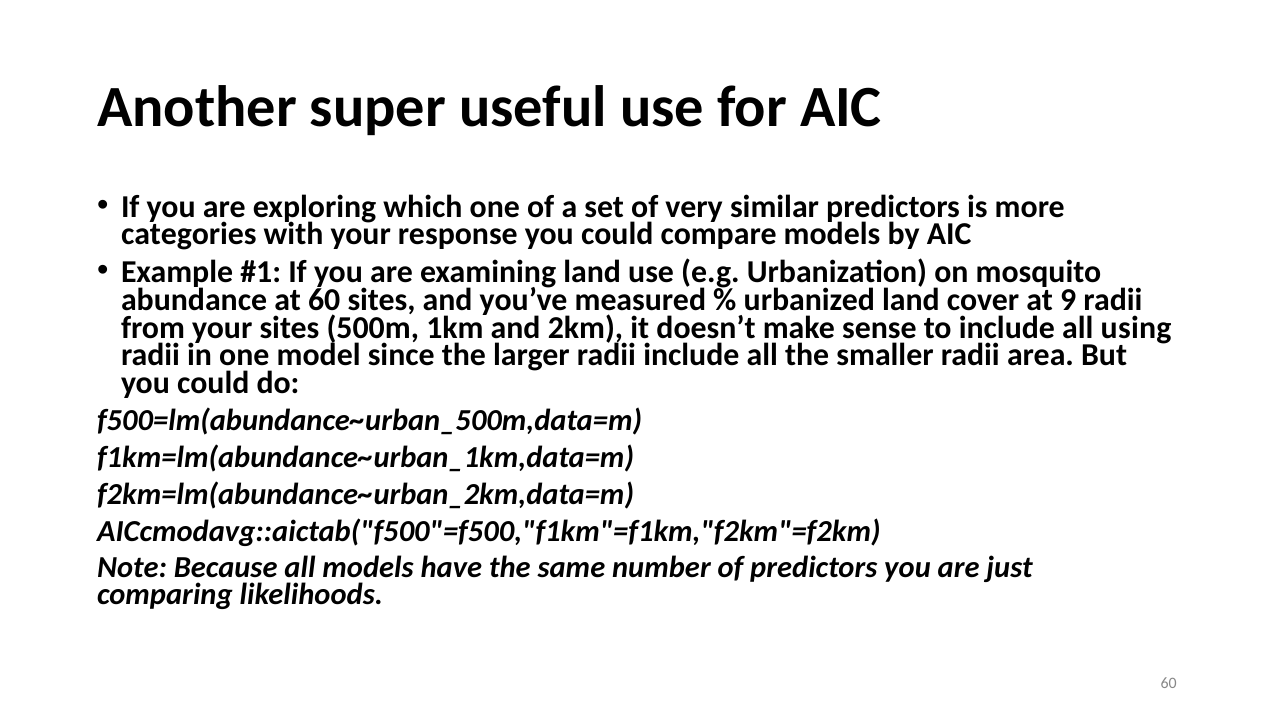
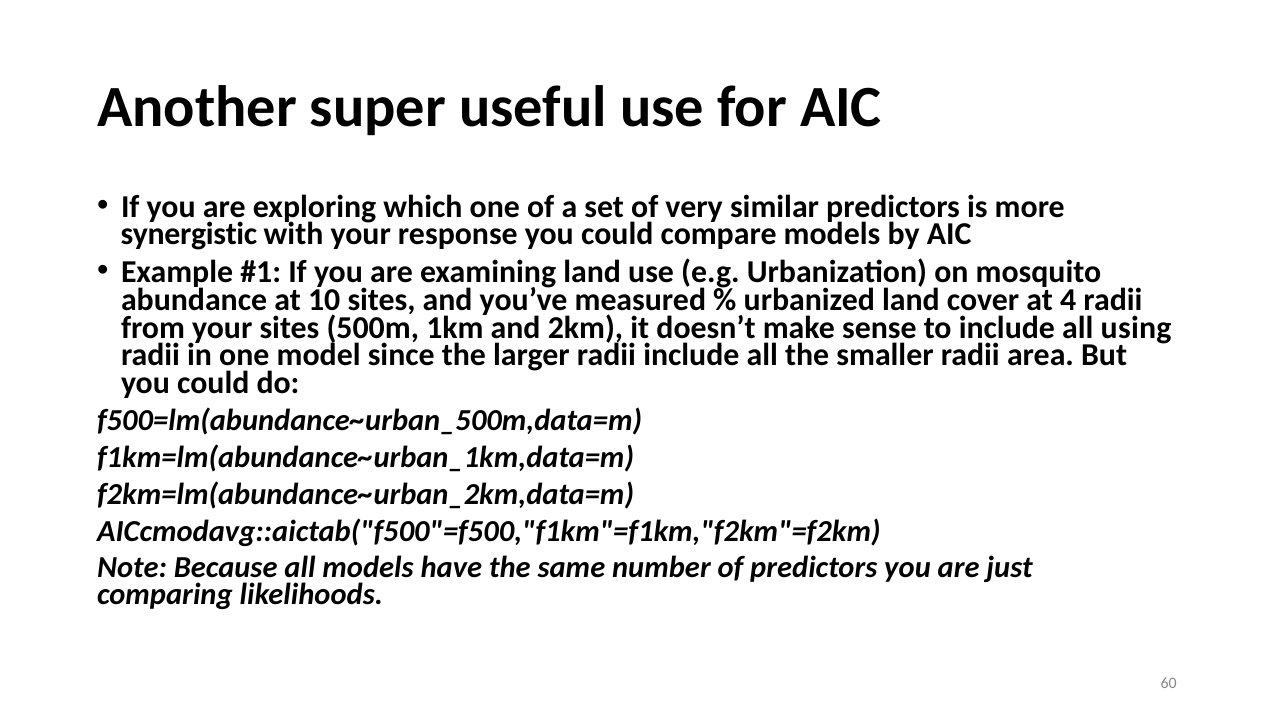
categories: categories -> synergistic
at 60: 60 -> 10
9: 9 -> 4
